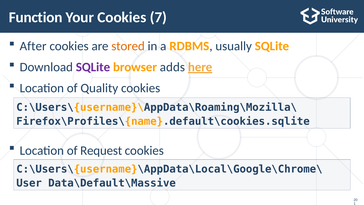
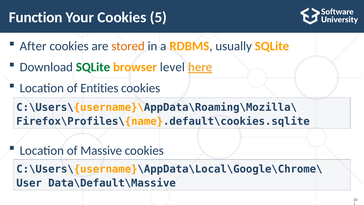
7: 7 -> 5
SQLite at (93, 67) colour: purple -> green
adds: adds -> level
Quality: Quality -> Entities
Request: Request -> Massive
